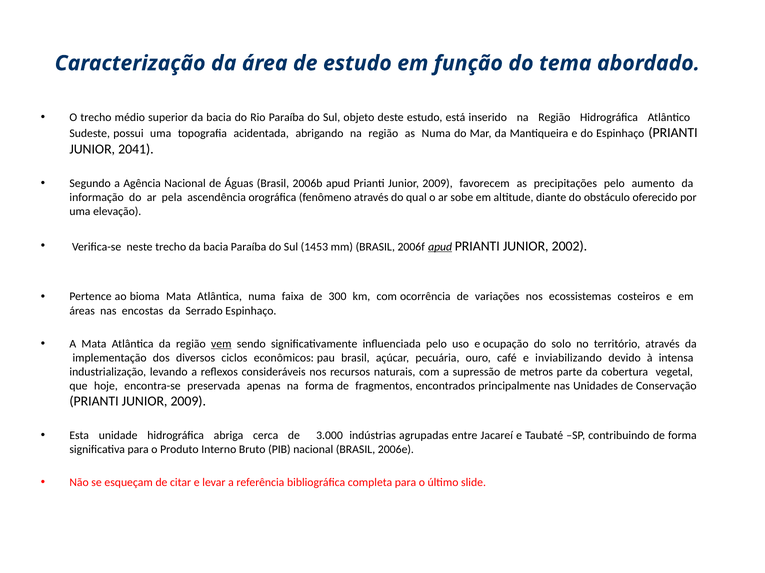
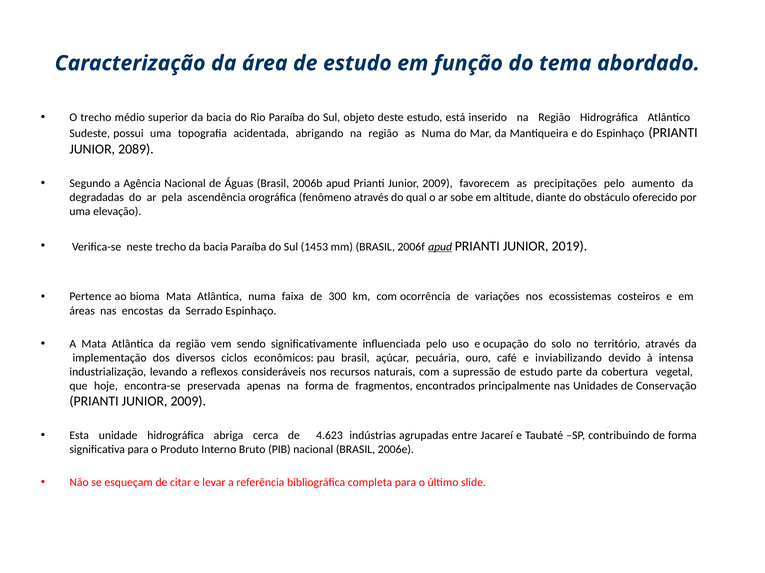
2041: 2041 -> 2089
informação: informação -> degradadas
2002: 2002 -> 2019
vem underline: present -> none
supressão de metros: metros -> estudo
3.000: 3.000 -> 4.623
